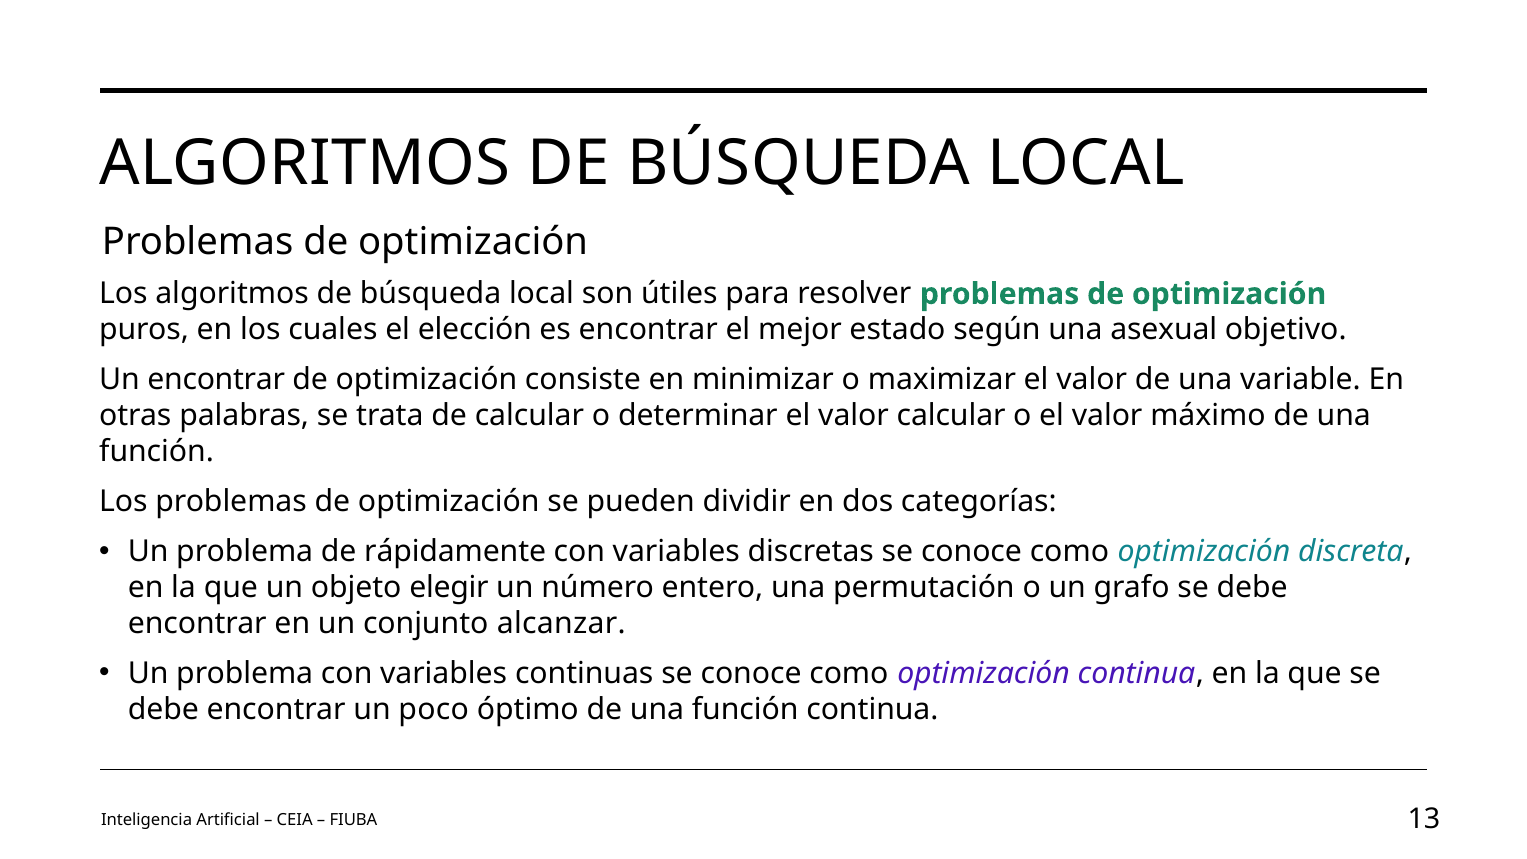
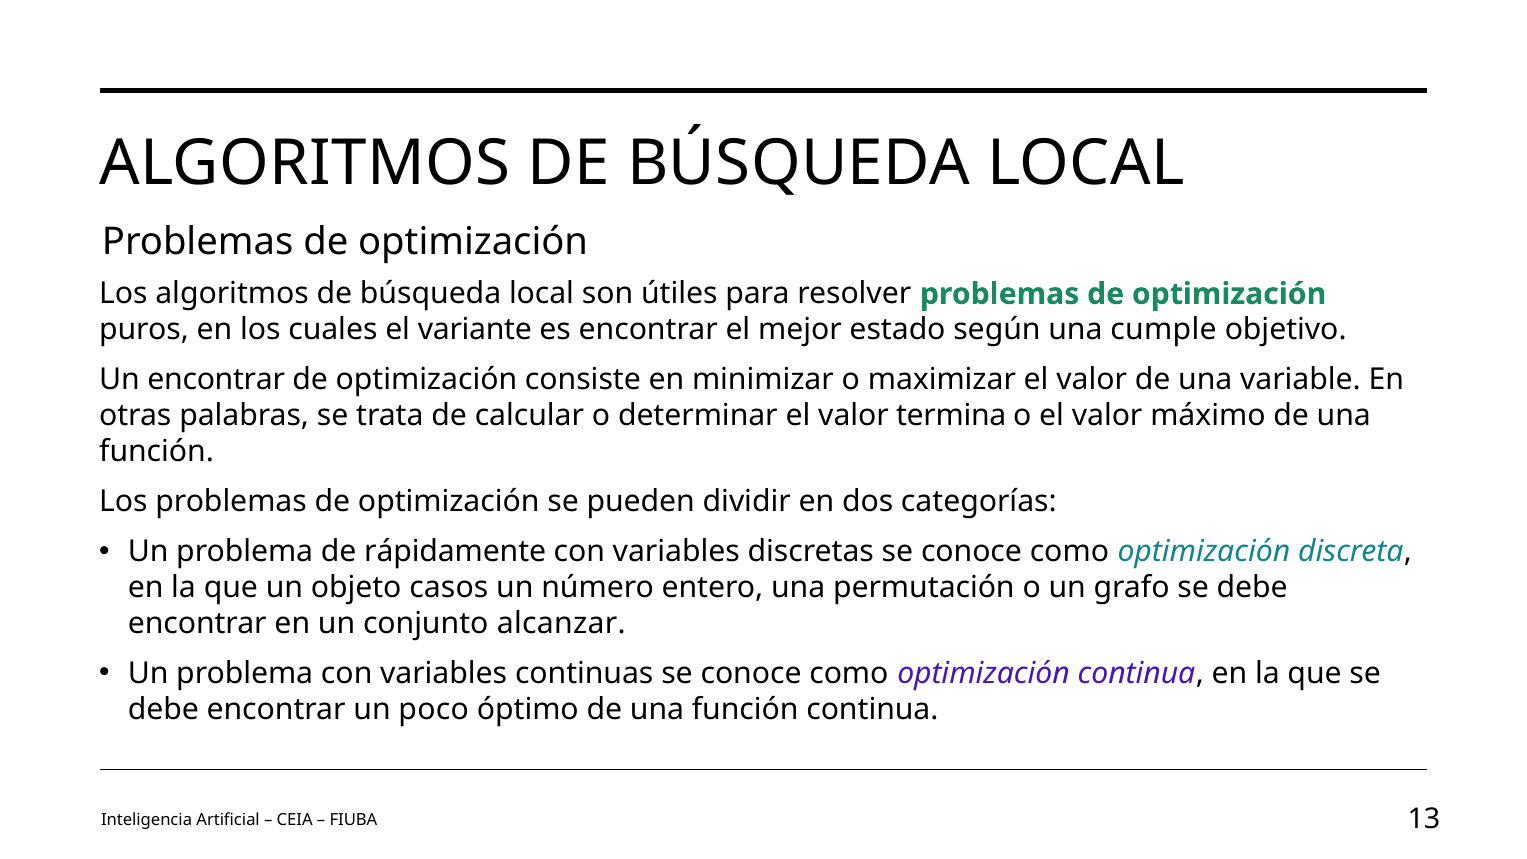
elección: elección -> variante
asexual: asexual -> cumple
valor calcular: calcular -> termina
elegir: elegir -> casos
